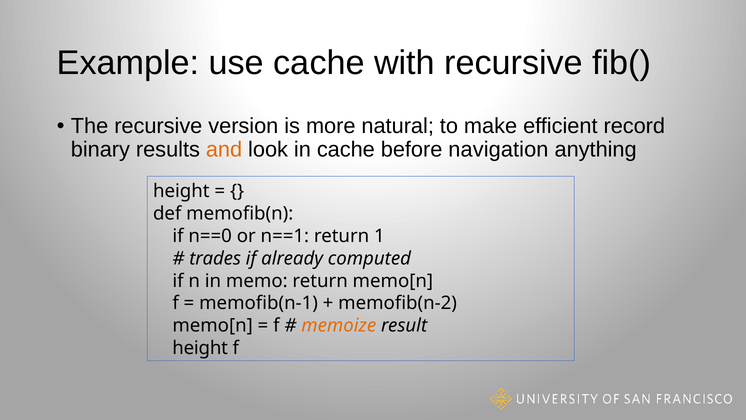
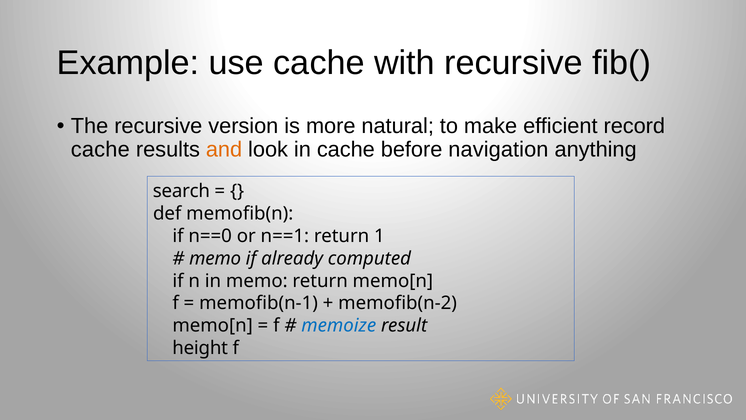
binary at (100, 150): binary -> cache
height at (181, 191): height -> search
trades at (215, 258): trades -> memo
memoize colour: orange -> blue
